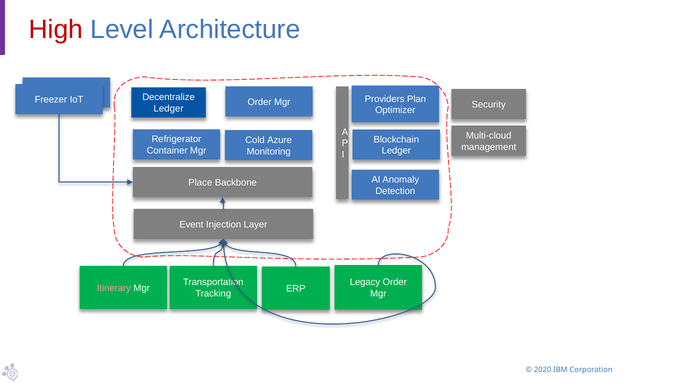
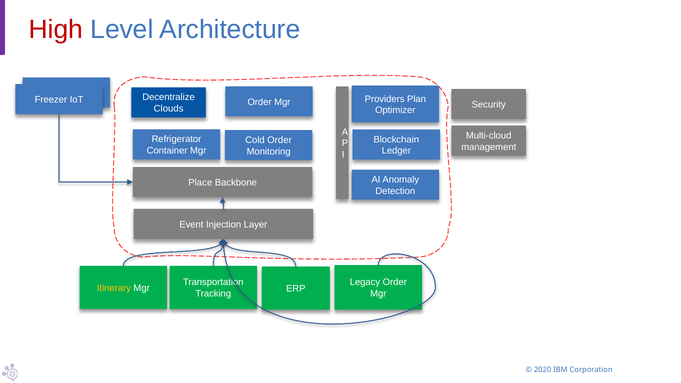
Ledger at (169, 109): Ledger -> Clouds
Cold Azure: Azure -> Order
Itinerary colour: pink -> yellow
